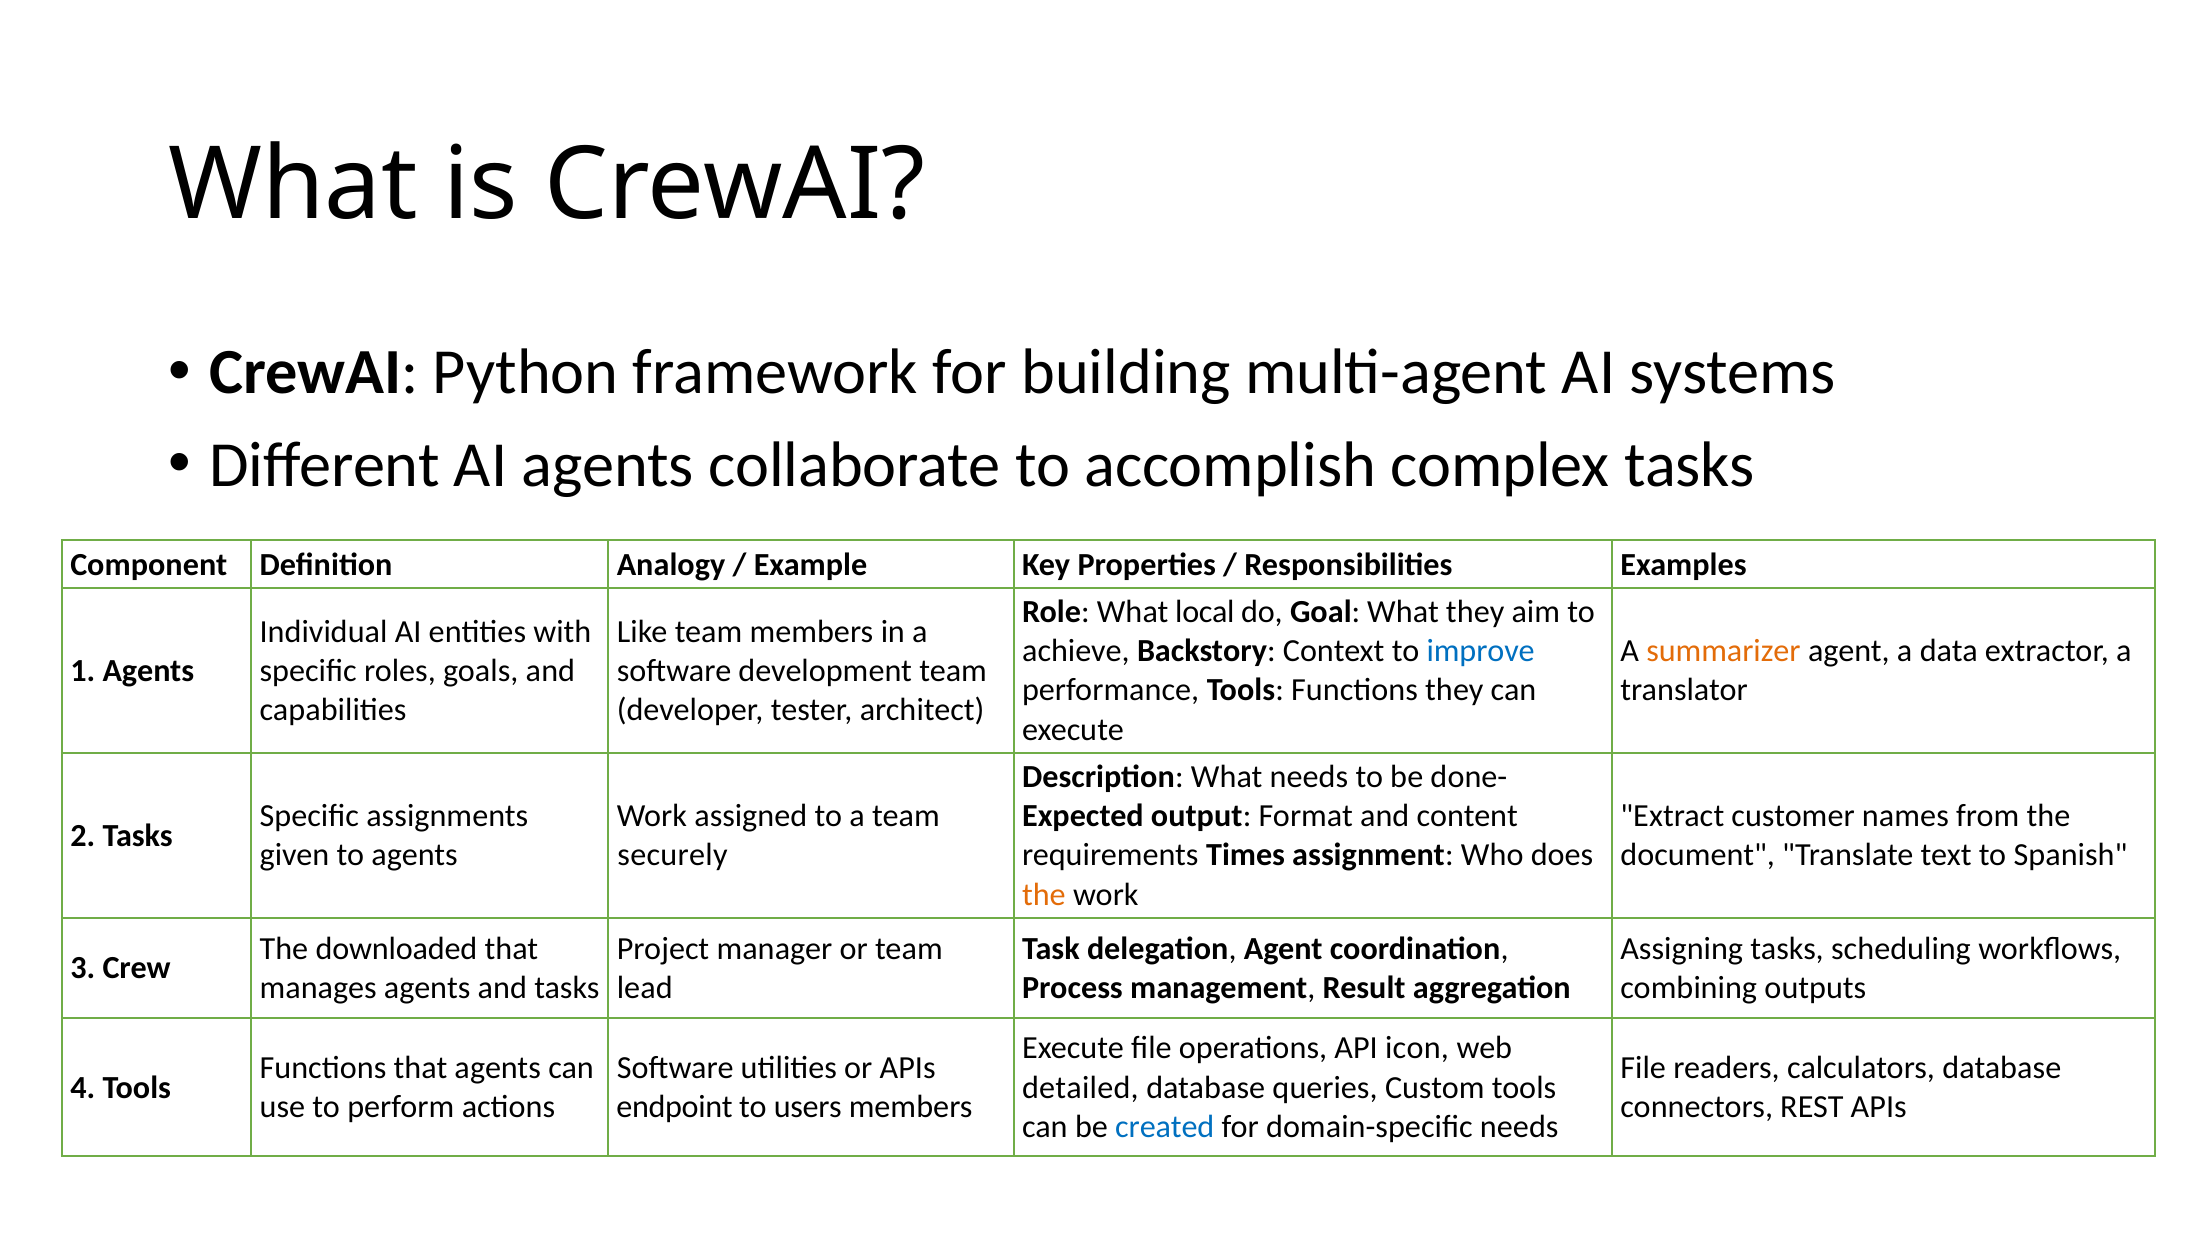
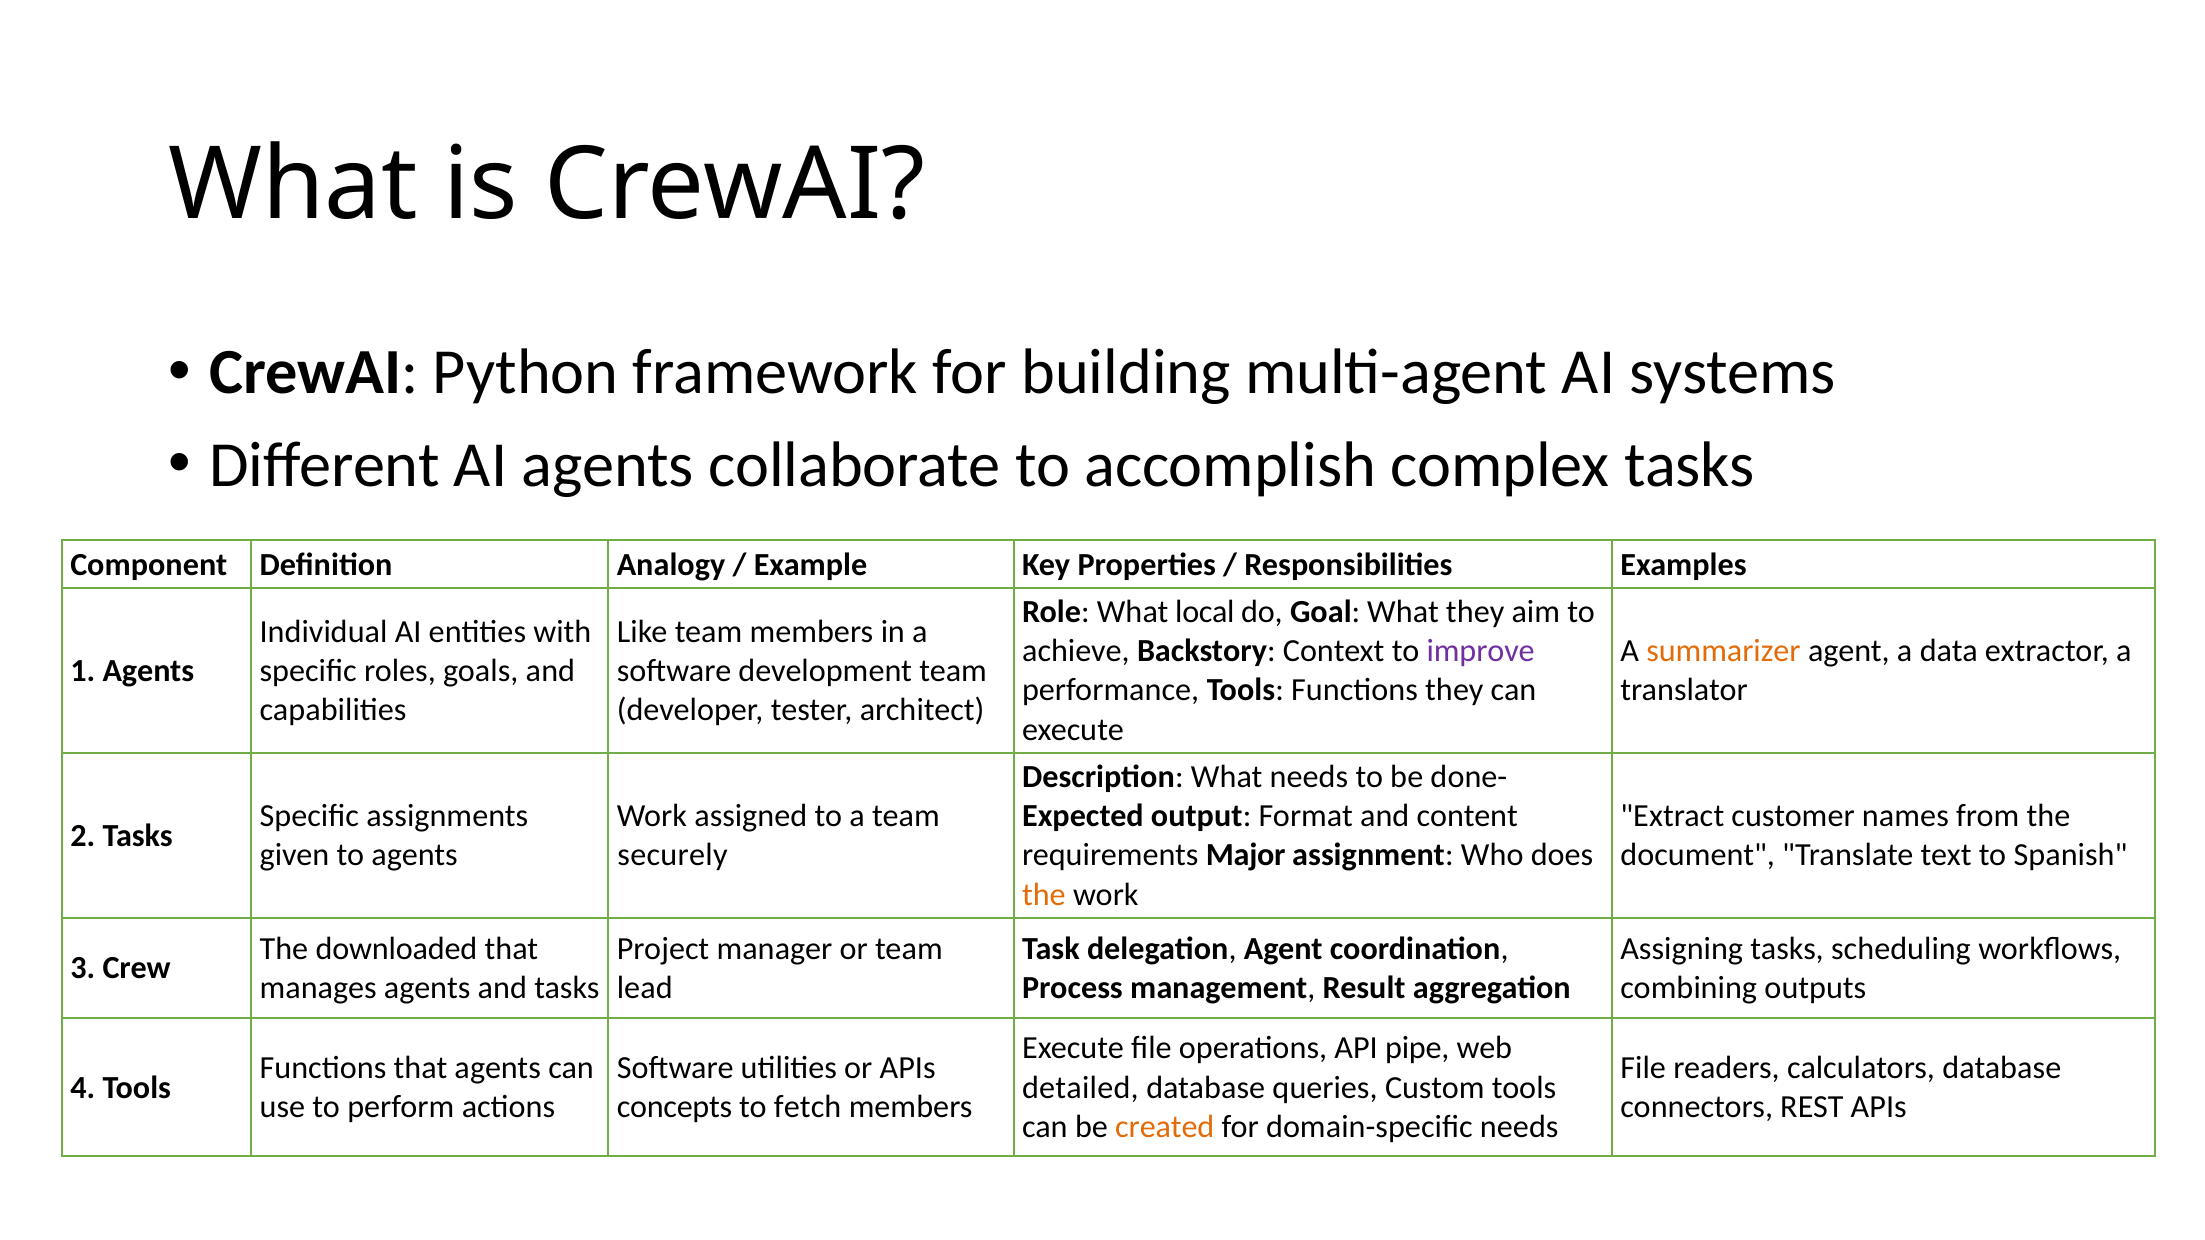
improve colour: blue -> purple
Times: Times -> Major
icon: icon -> pipe
endpoint: endpoint -> concepts
users: users -> fetch
created colour: blue -> orange
